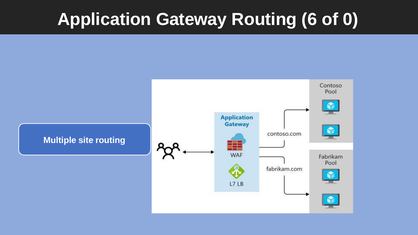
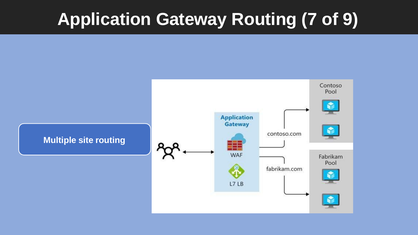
6: 6 -> 7
0: 0 -> 9
